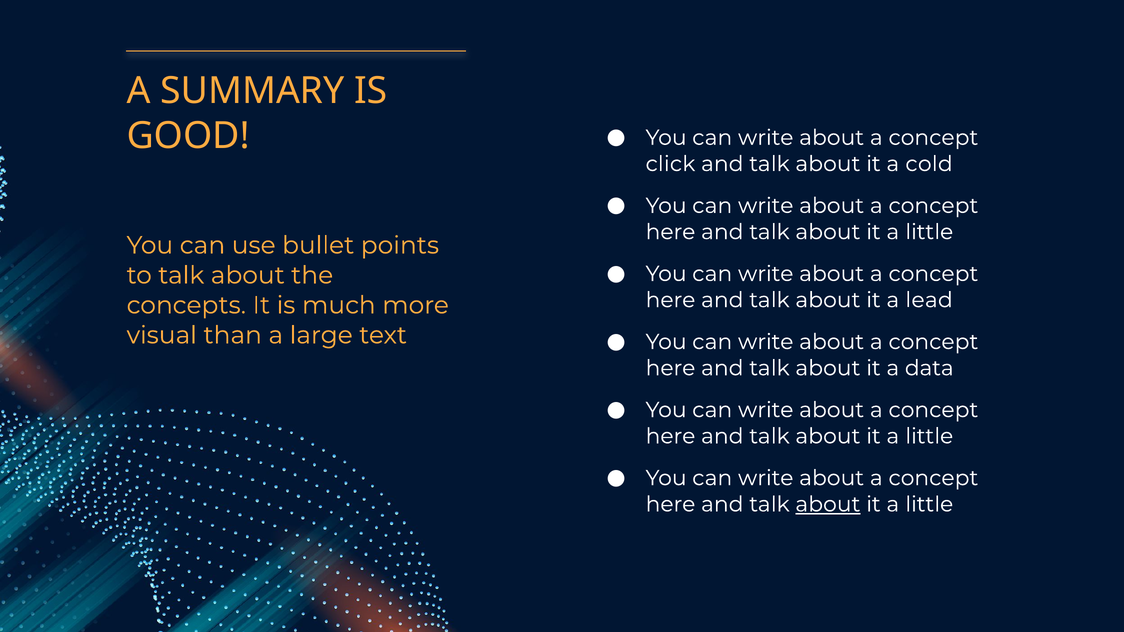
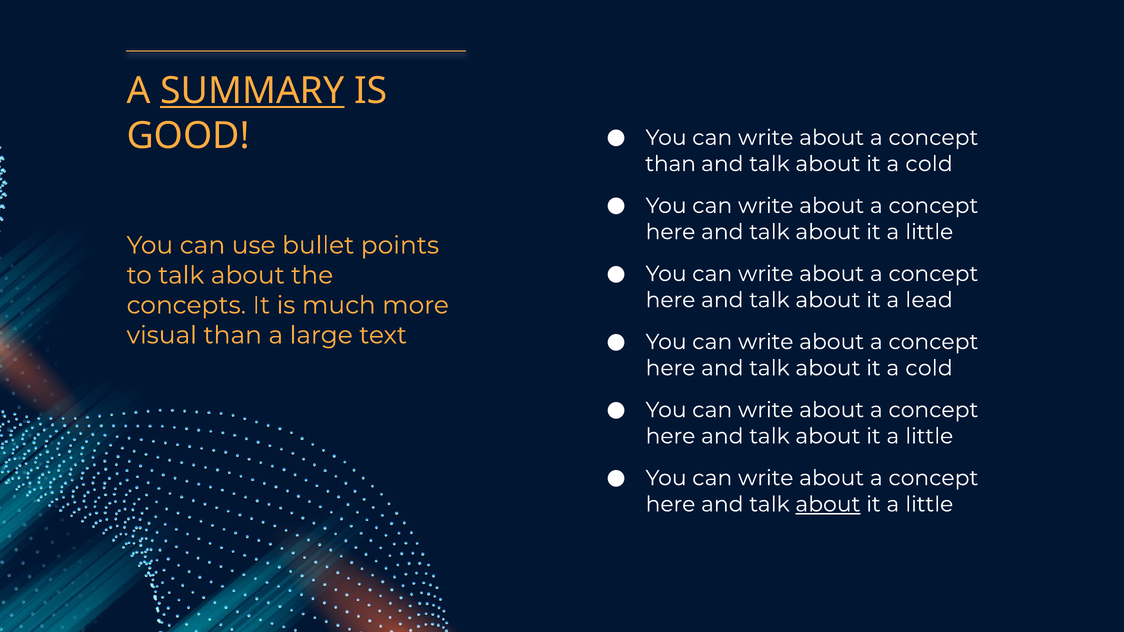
SUMMARY underline: none -> present
click at (670, 164): click -> than
data at (929, 368): data -> cold
